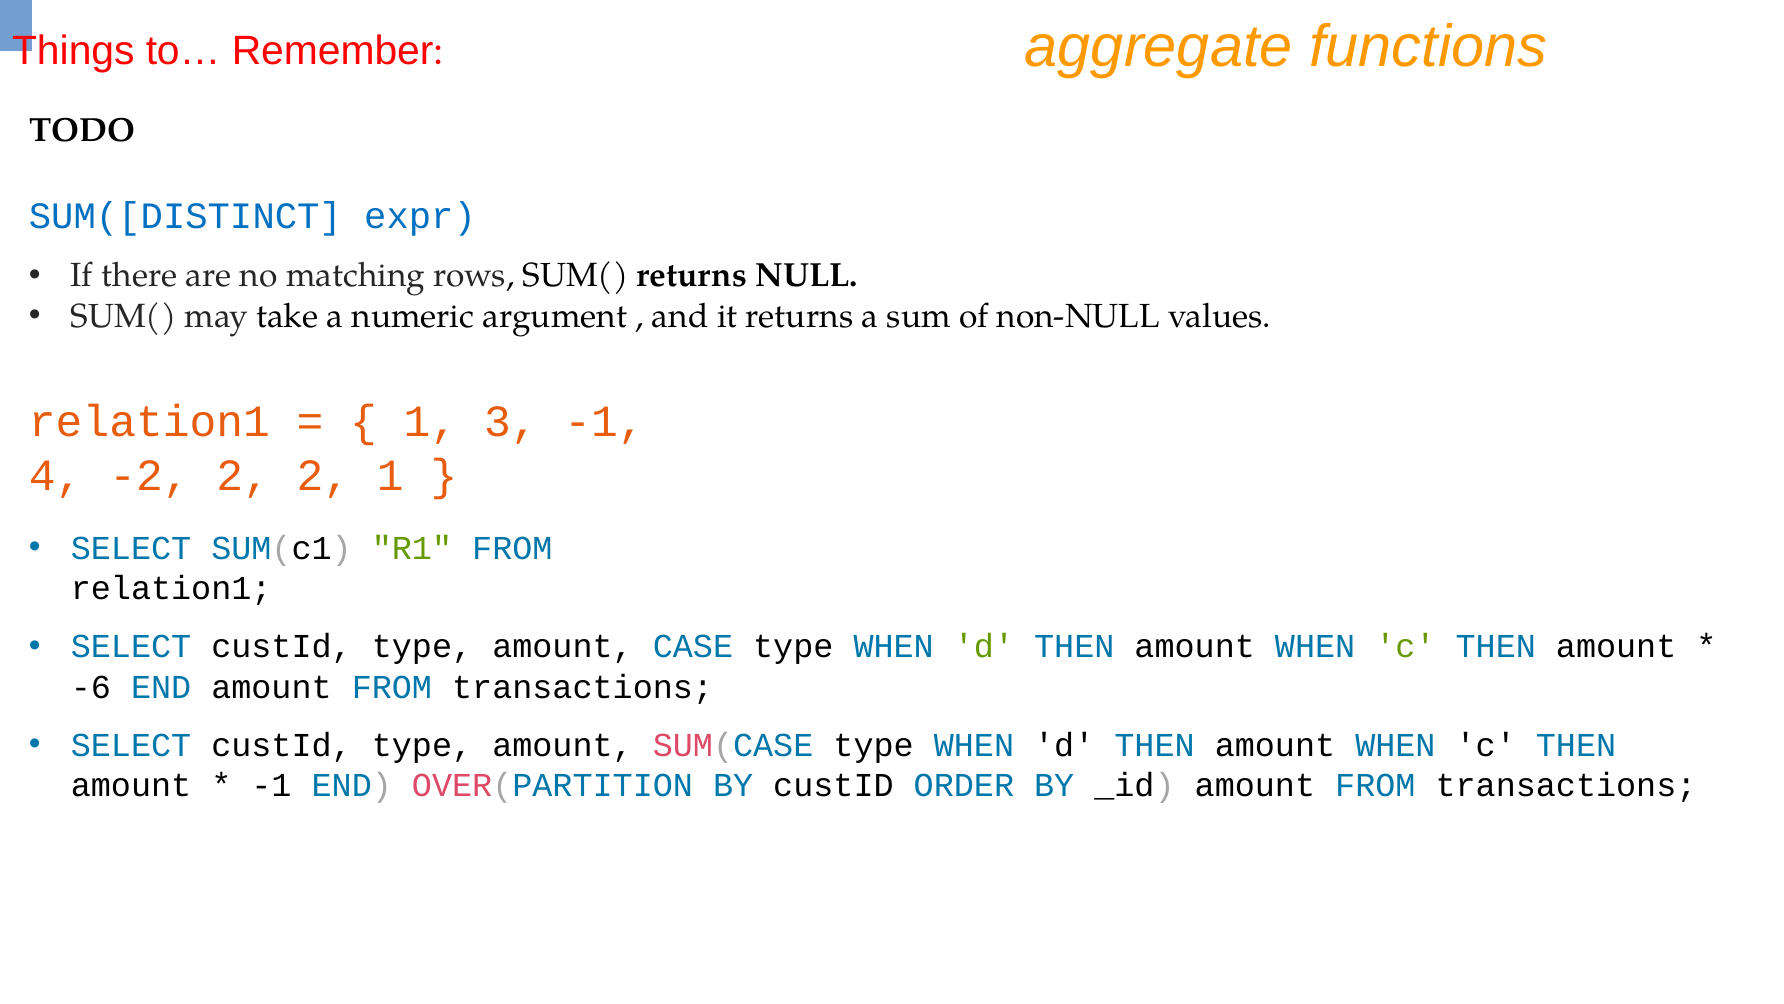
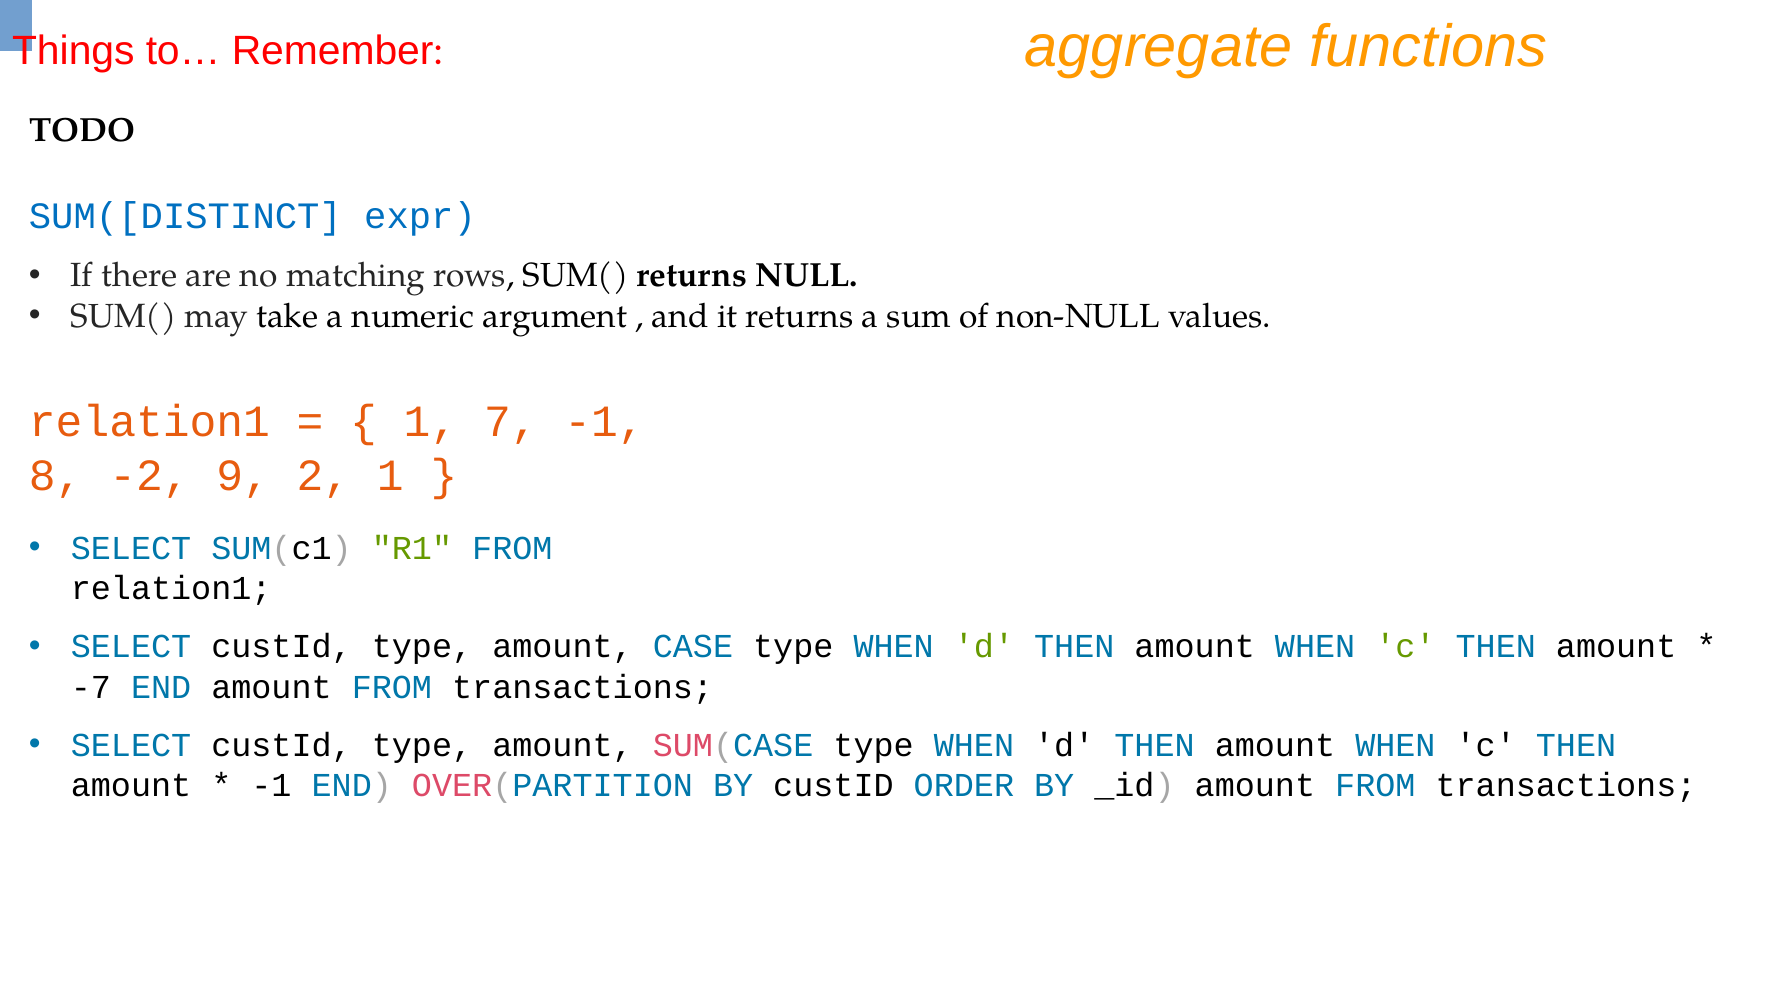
3: 3 -> 7
4: 4 -> 8
-2 2: 2 -> 9
-6: -6 -> -7
